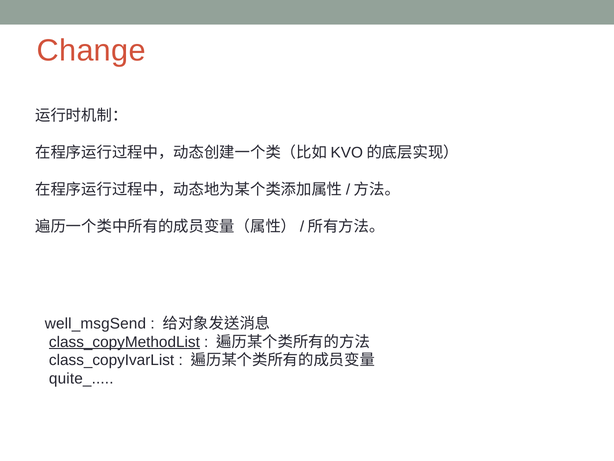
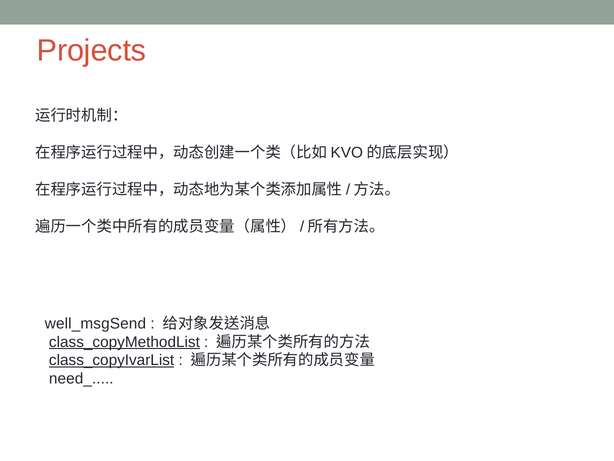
Change: Change -> Projects
class_copyIvarList underline: none -> present
quite_: quite_ -> need_
